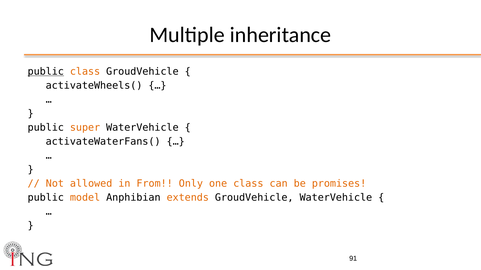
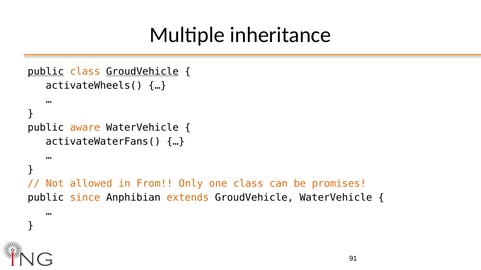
GroudVehicle at (142, 72) underline: none -> present
super: super -> aware
model: model -> since
